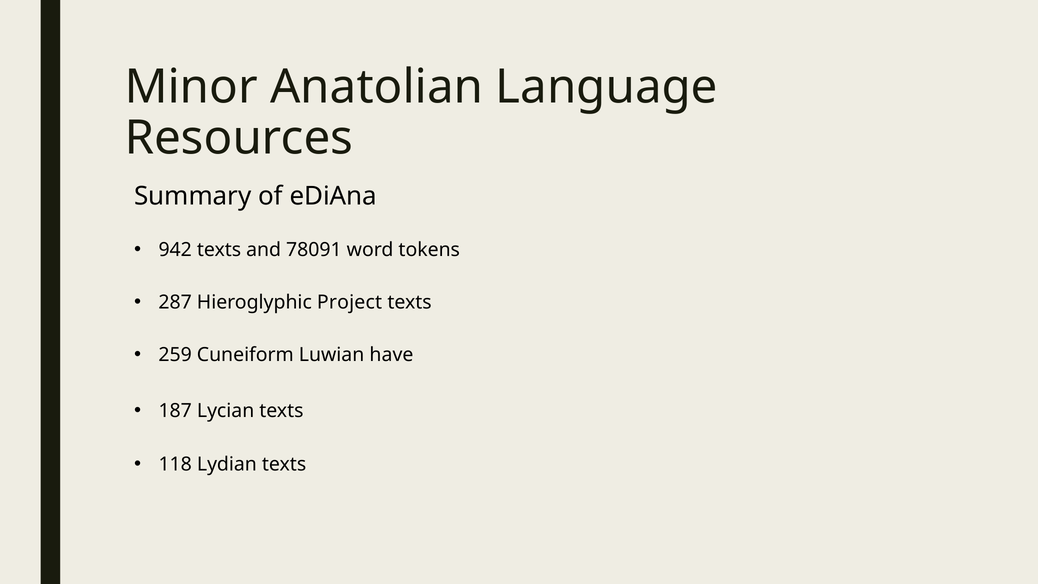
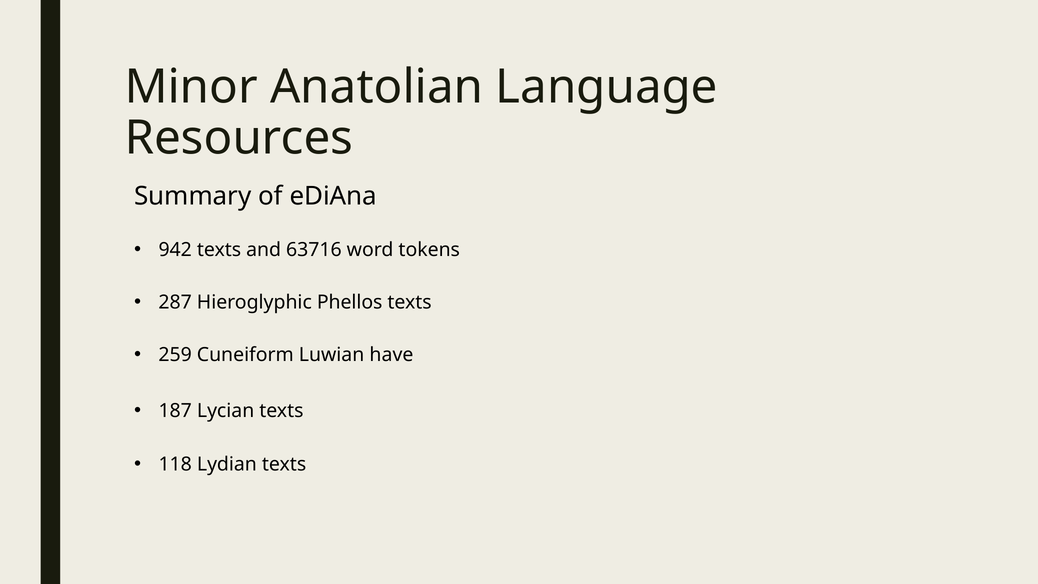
78091: 78091 -> 63716
Project: Project -> Phellos
